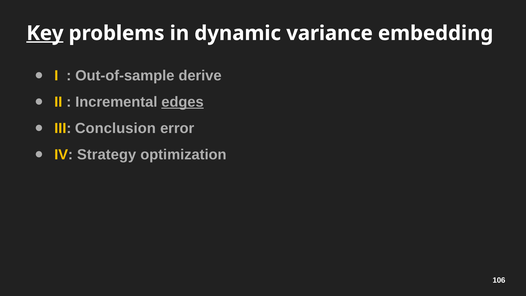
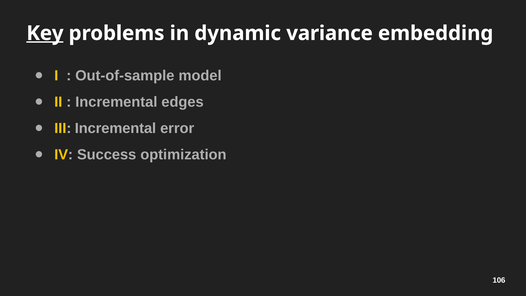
derive: derive -> model
edges underline: present -> none
III Conclusion: Conclusion -> Incremental
Strategy: Strategy -> Success
